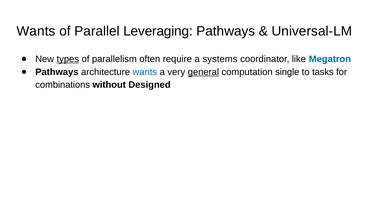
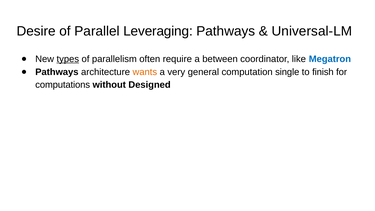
Wants at (36, 31): Wants -> Desire
systems: systems -> between
wants at (145, 72) colour: blue -> orange
general underline: present -> none
tasks: tasks -> finish
combinations: combinations -> computations
